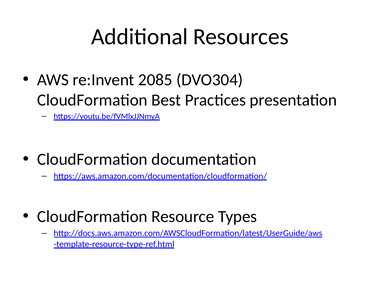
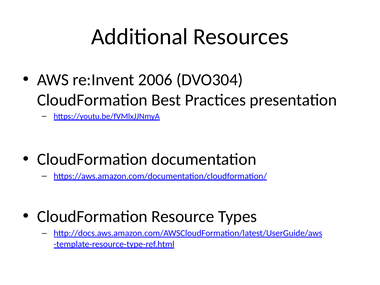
2085: 2085 -> 2006
